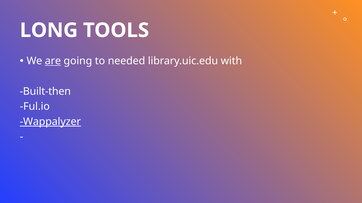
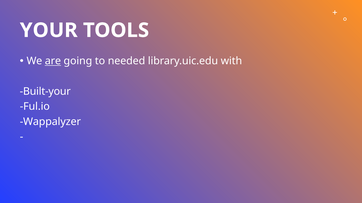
LONG: LONG -> YOUR
Built-then: Built-then -> Built-your
Wappalyzer underline: present -> none
